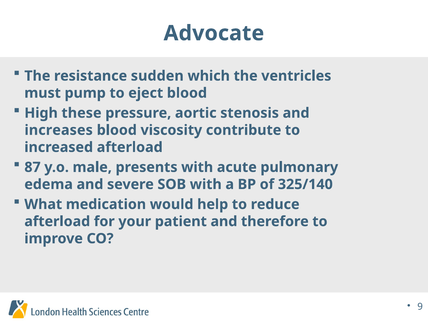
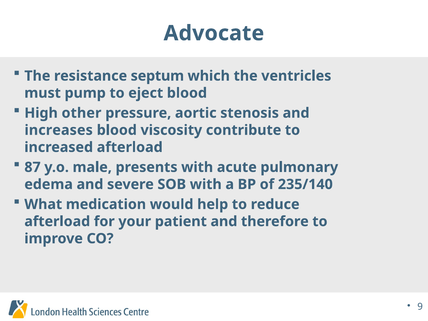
sudden: sudden -> septum
these: these -> other
325/140: 325/140 -> 235/140
